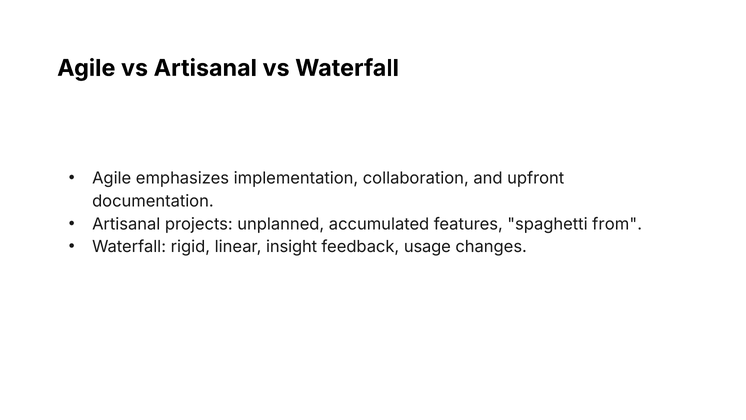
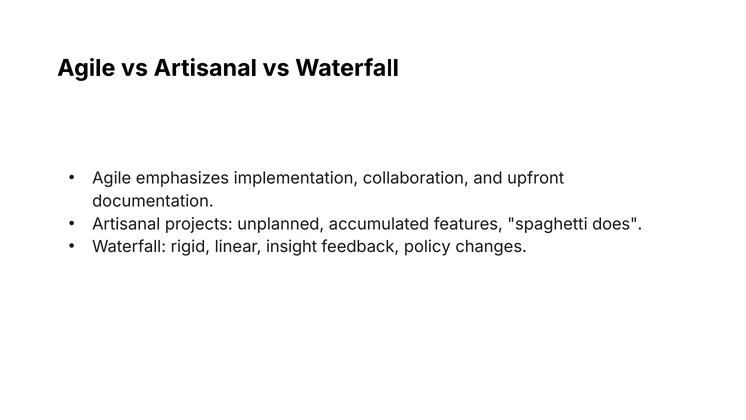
from: from -> does
usage: usage -> policy
